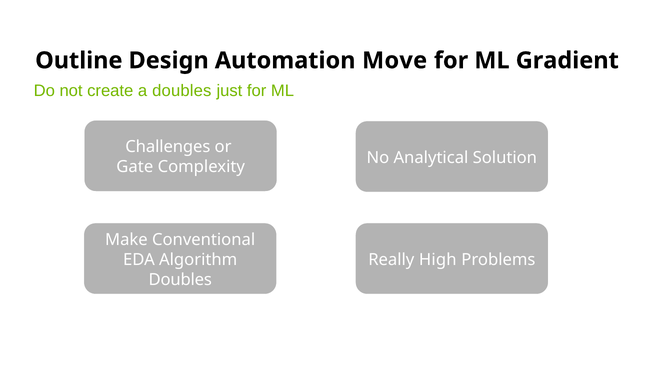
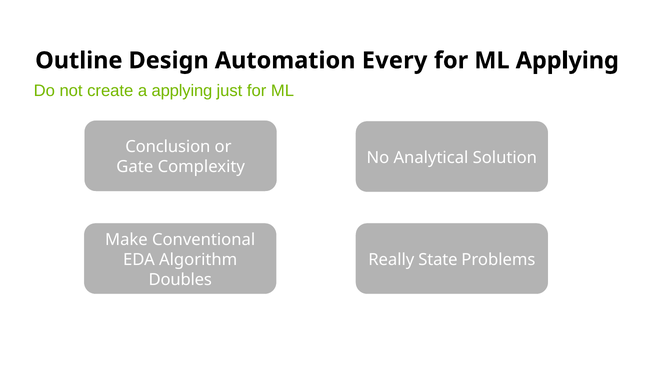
Move: Move -> Every
ML Gradient: Gradient -> Applying
a doubles: doubles -> applying
Challenges: Challenges -> Conclusion
High: High -> State
